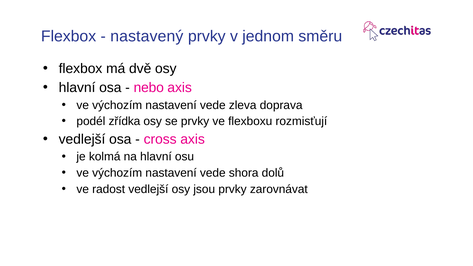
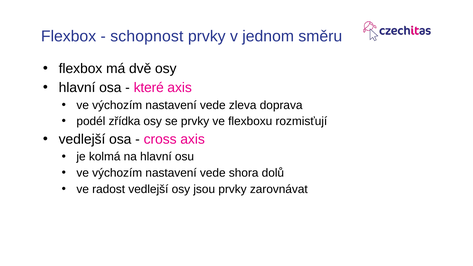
nastavený: nastavený -> schopnost
nebo: nebo -> které
